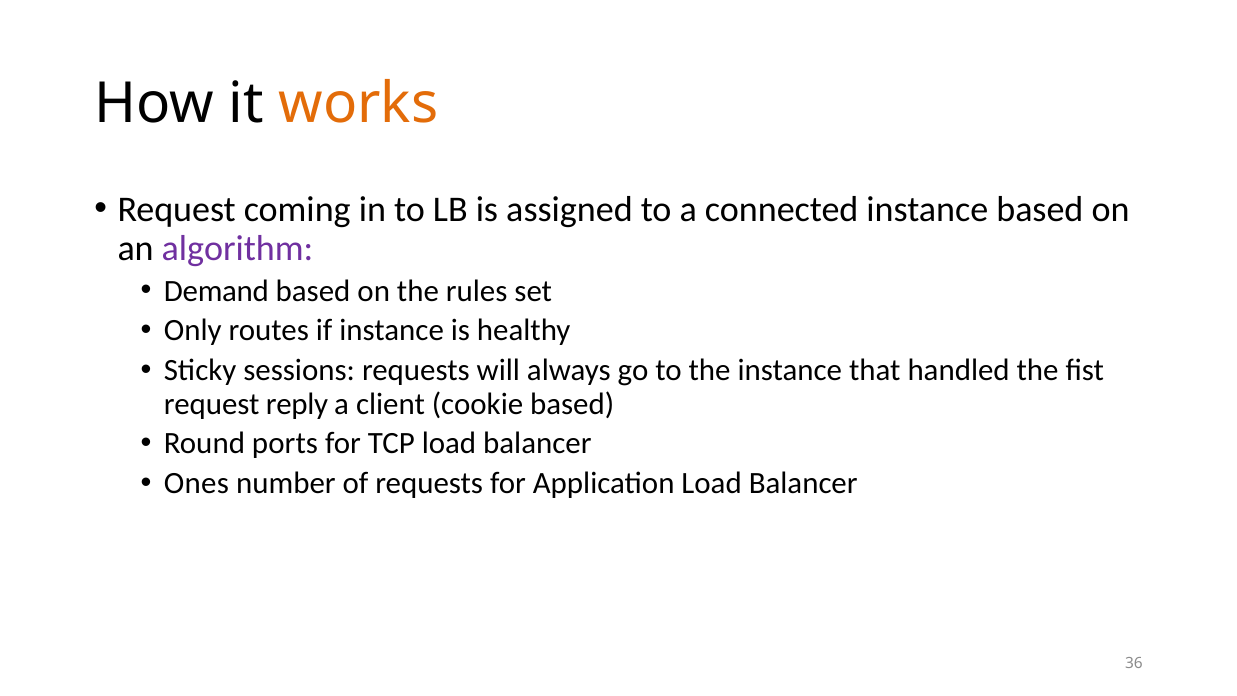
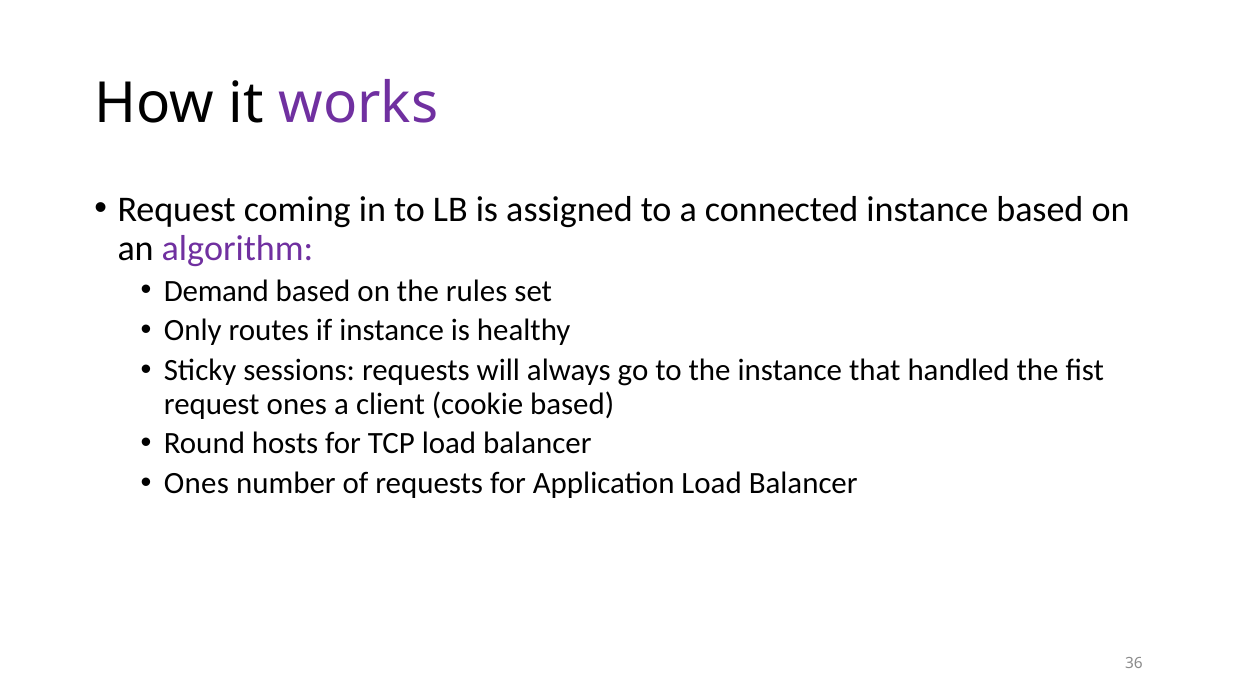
works colour: orange -> purple
request reply: reply -> ones
ports: ports -> hosts
